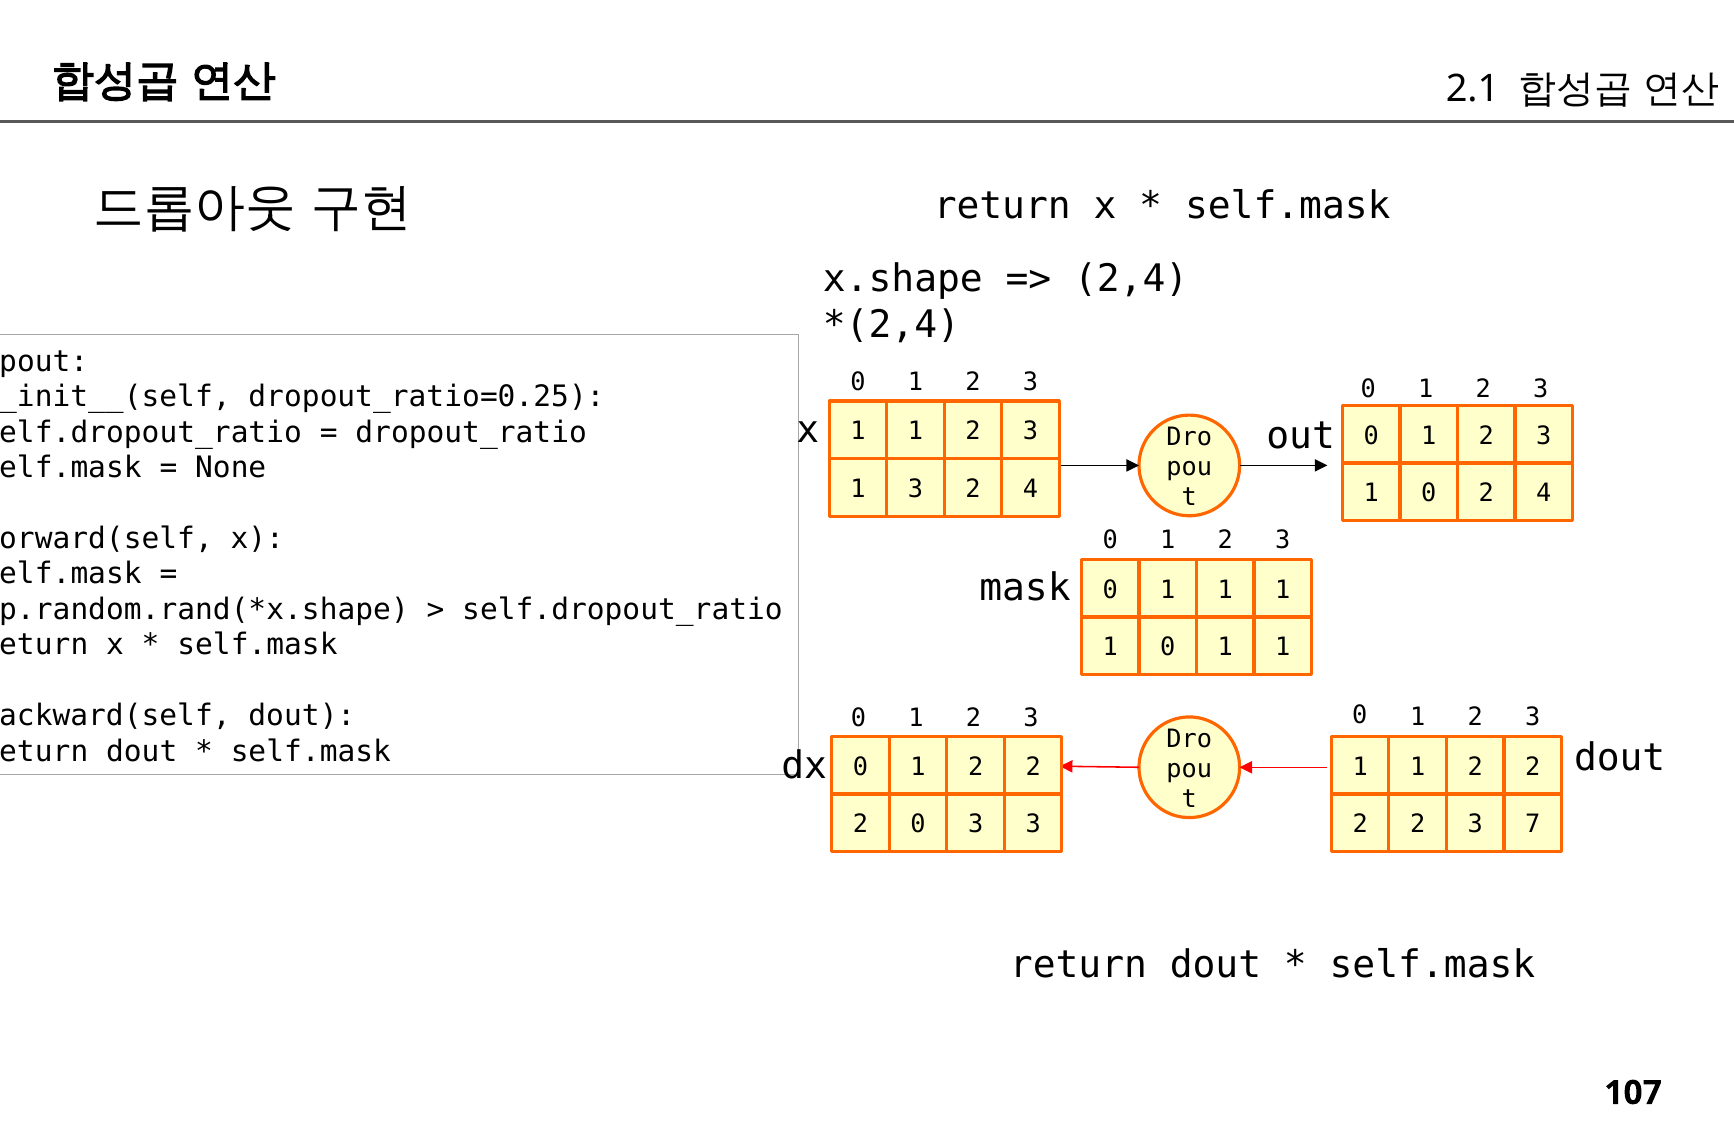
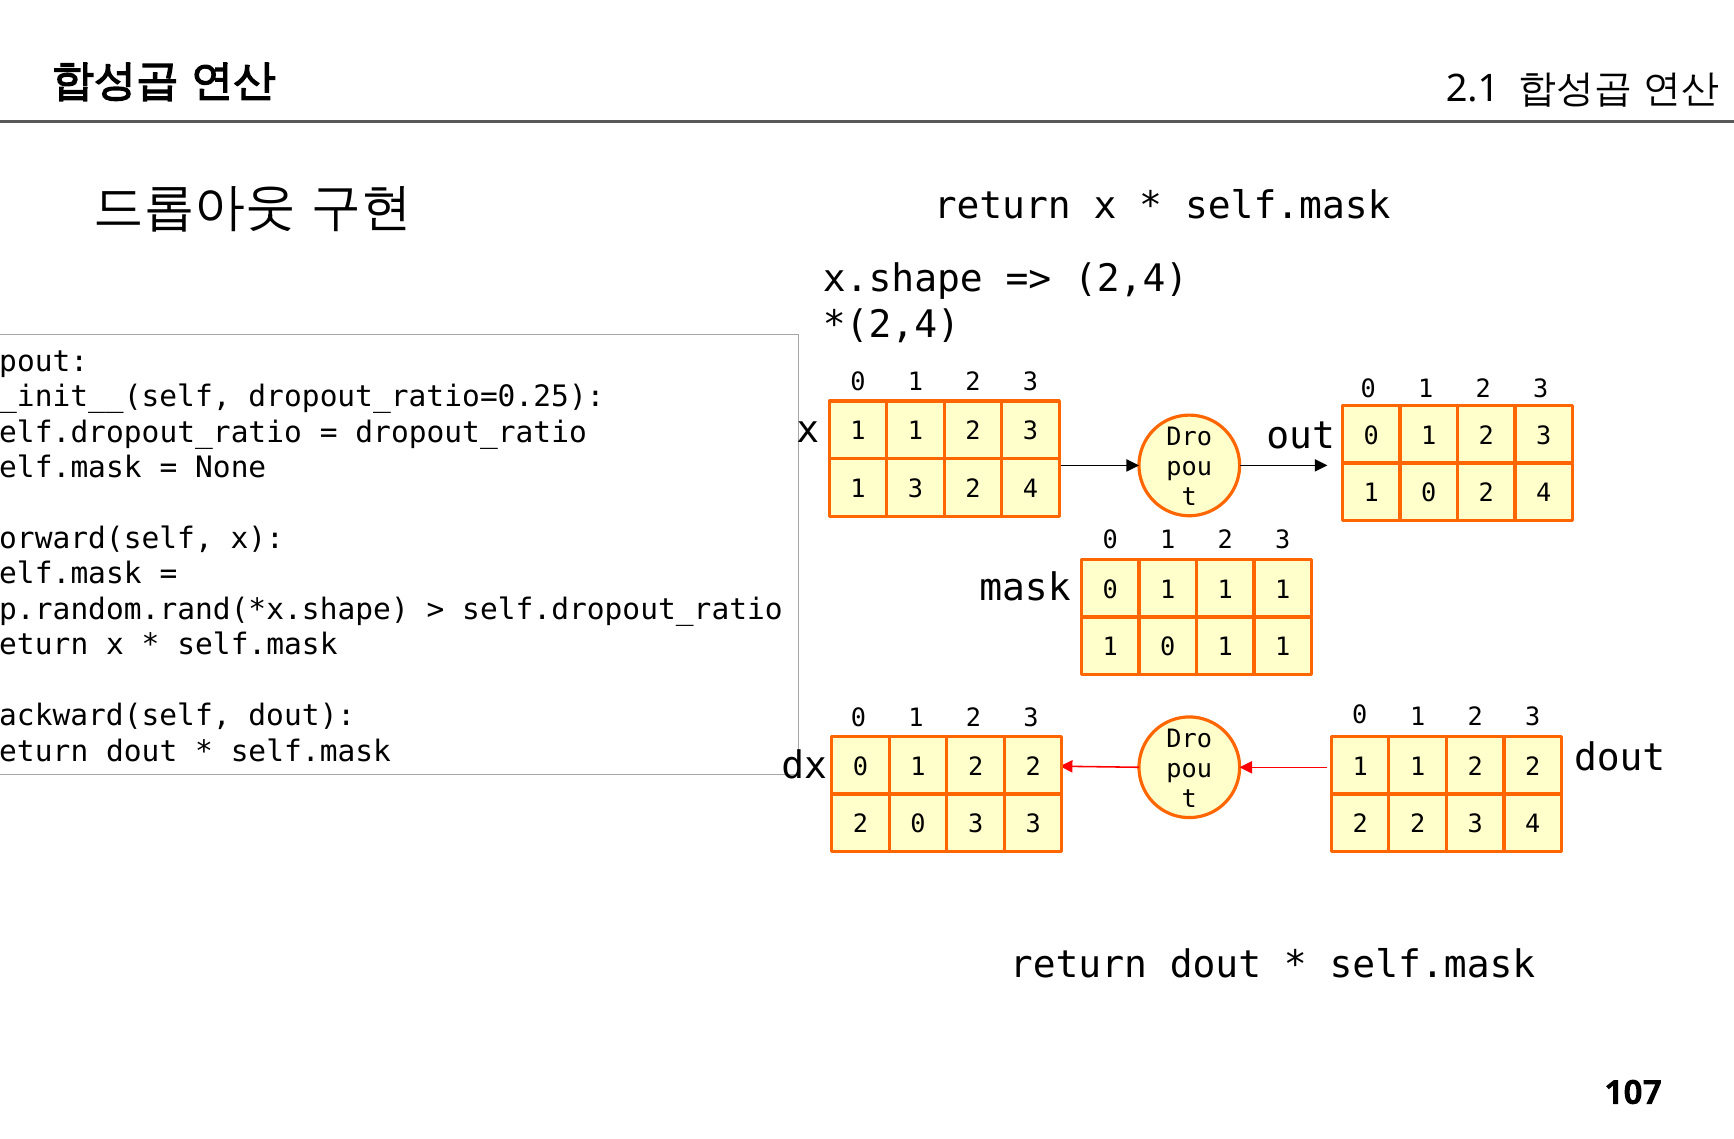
3 7: 7 -> 4
